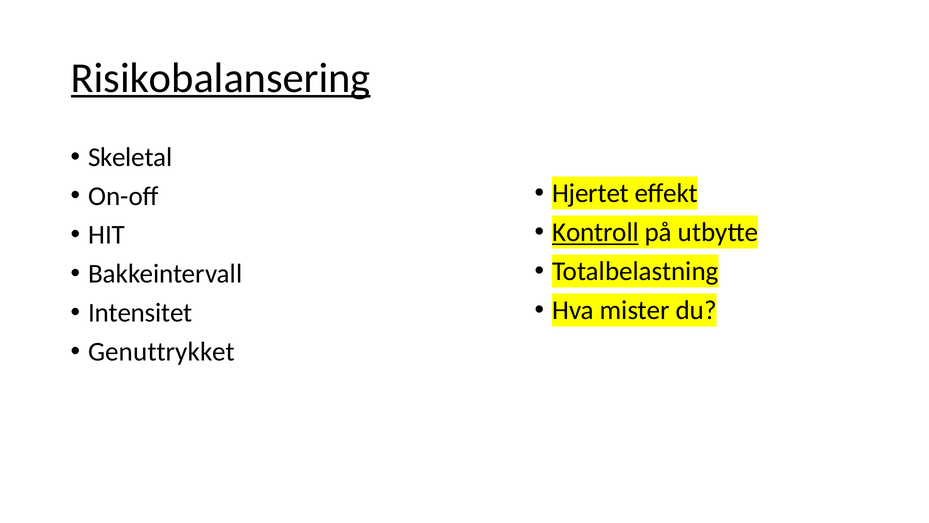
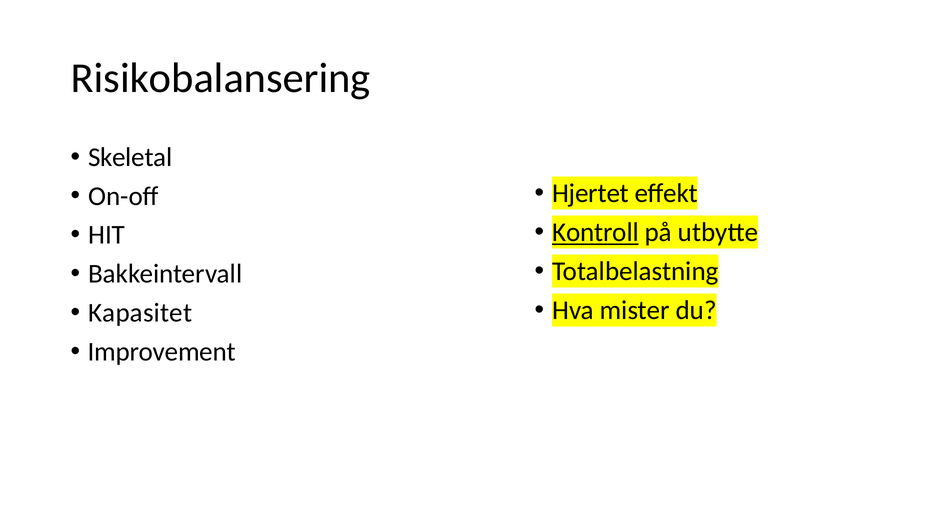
Risikobalansering underline: present -> none
Intensitet: Intensitet -> Kapasitet
Genuttrykket: Genuttrykket -> Improvement
